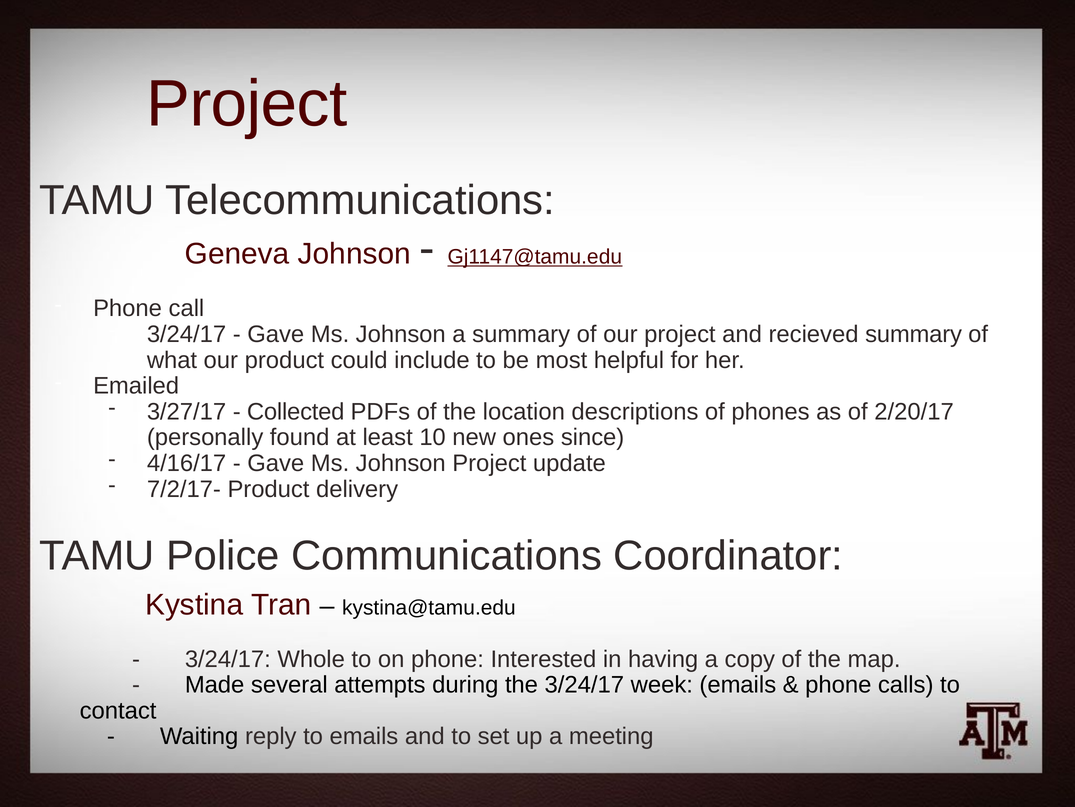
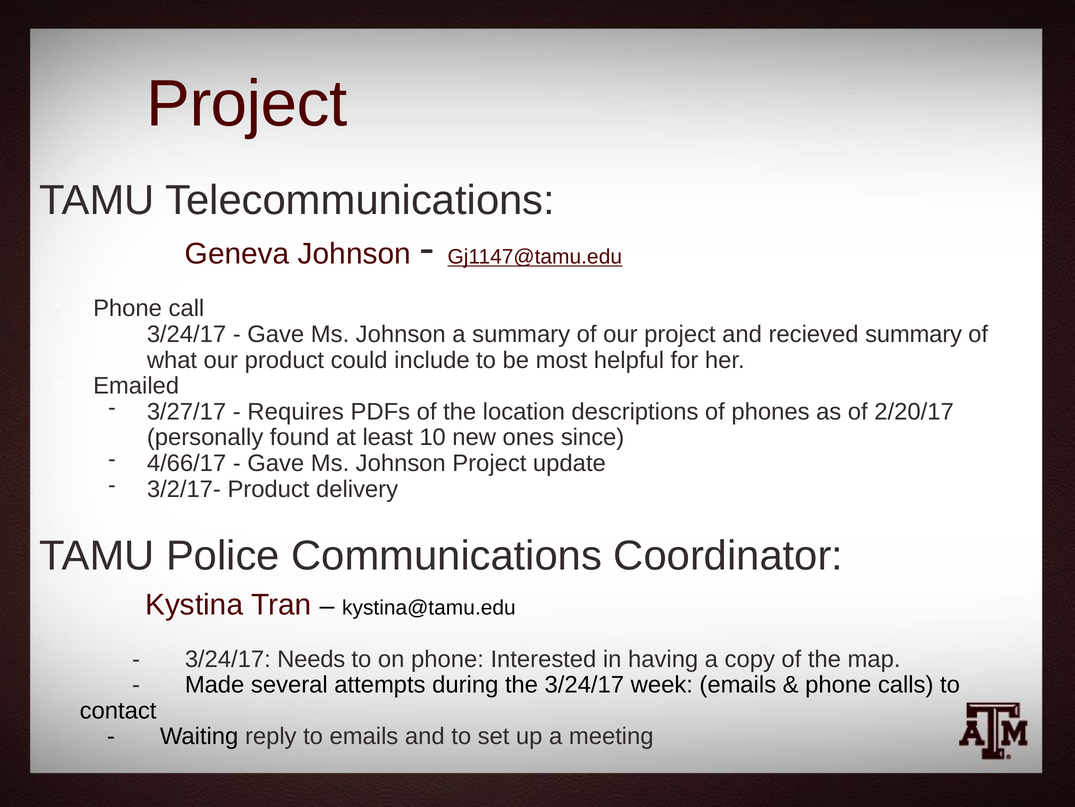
Collected: Collected -> Requires
4/16/17: 4/16/17 -> 4/66/17
7/2/17-: 7/2/17- -> 3/2/17-
Whole: Whole -> Needs
